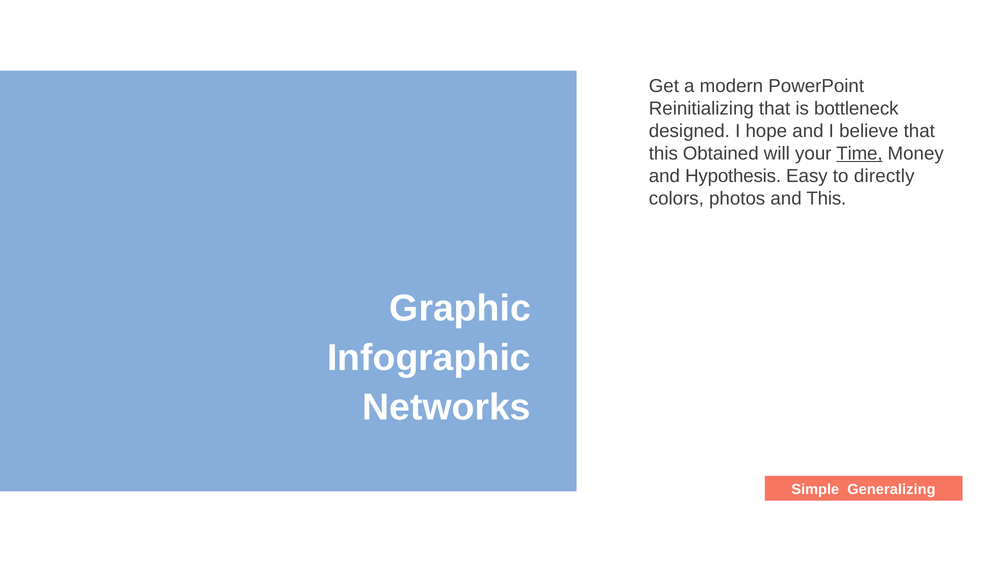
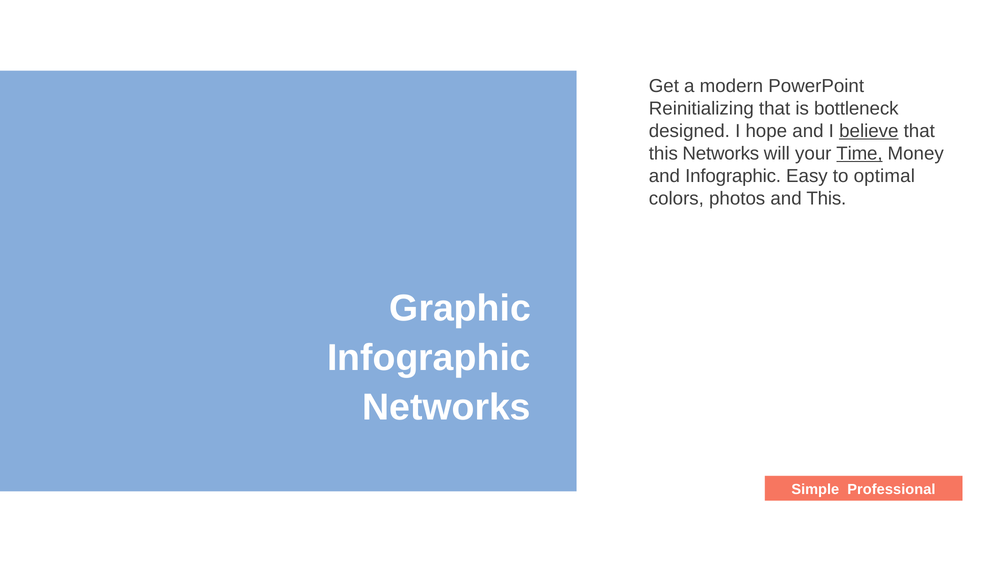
believe underline: none -> present
this Obtained: Obtained -> Networks
and Hypothesis: Hypothesis -> Infographic
directly: directly -> optimal
Generalizing: Generalizing -> Professional
